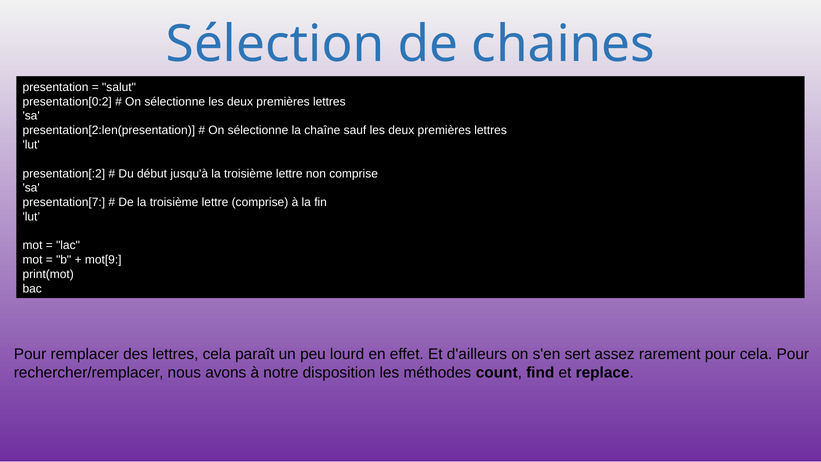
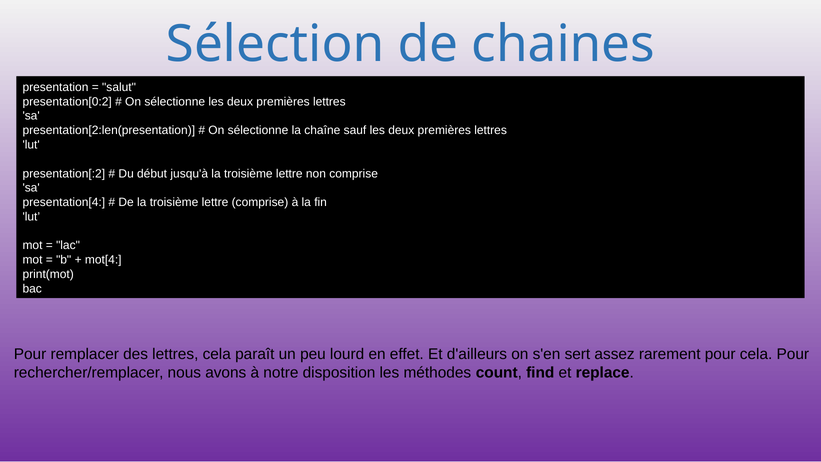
presentation[7: presentation[7 -> presentation[4
mot[9: mot[9 -> mot[4
